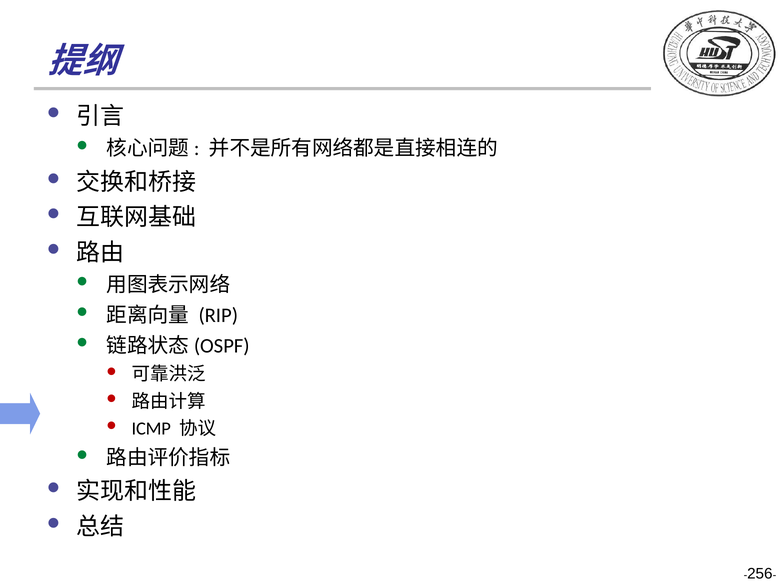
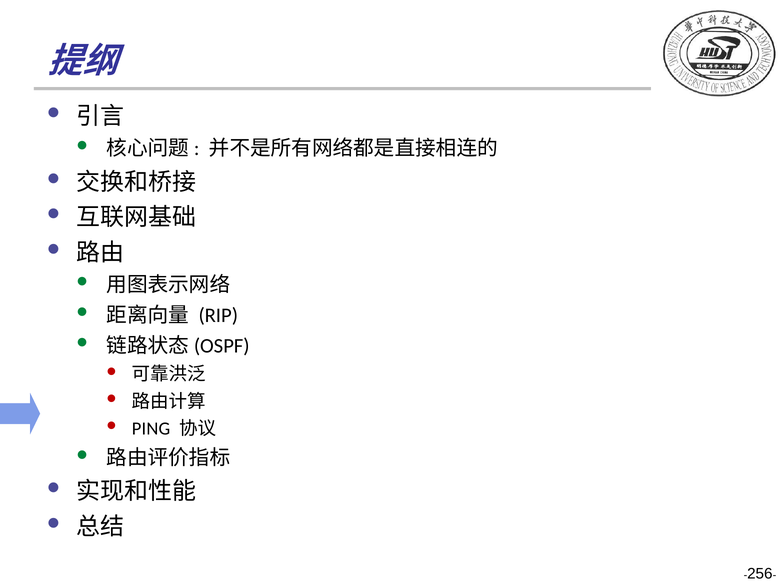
ICMP: ICMP -> PING
